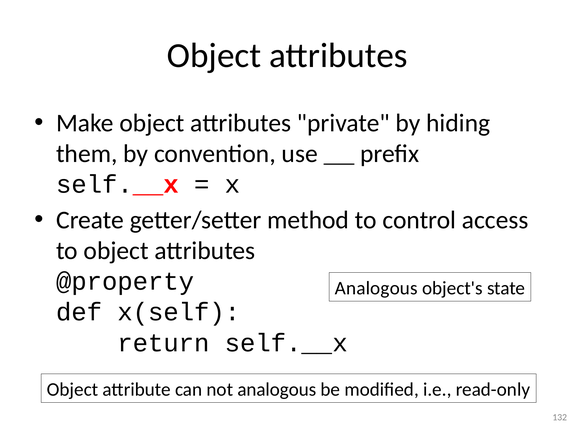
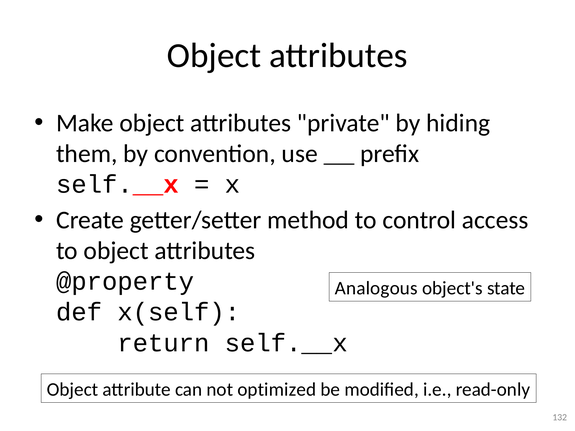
not analogous: analogous -> optimized
